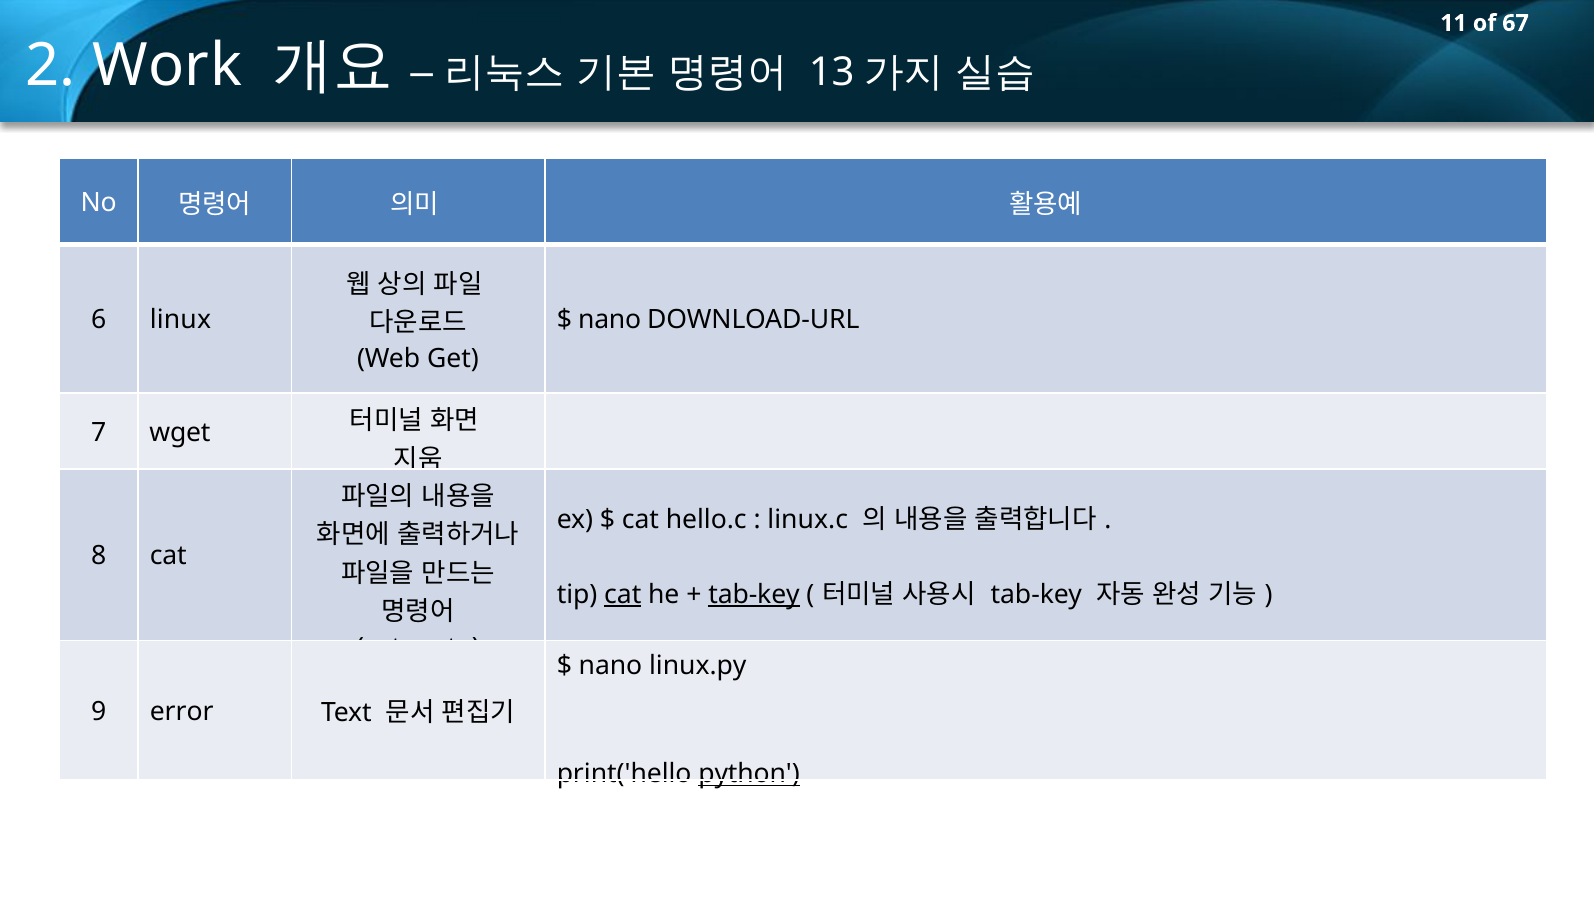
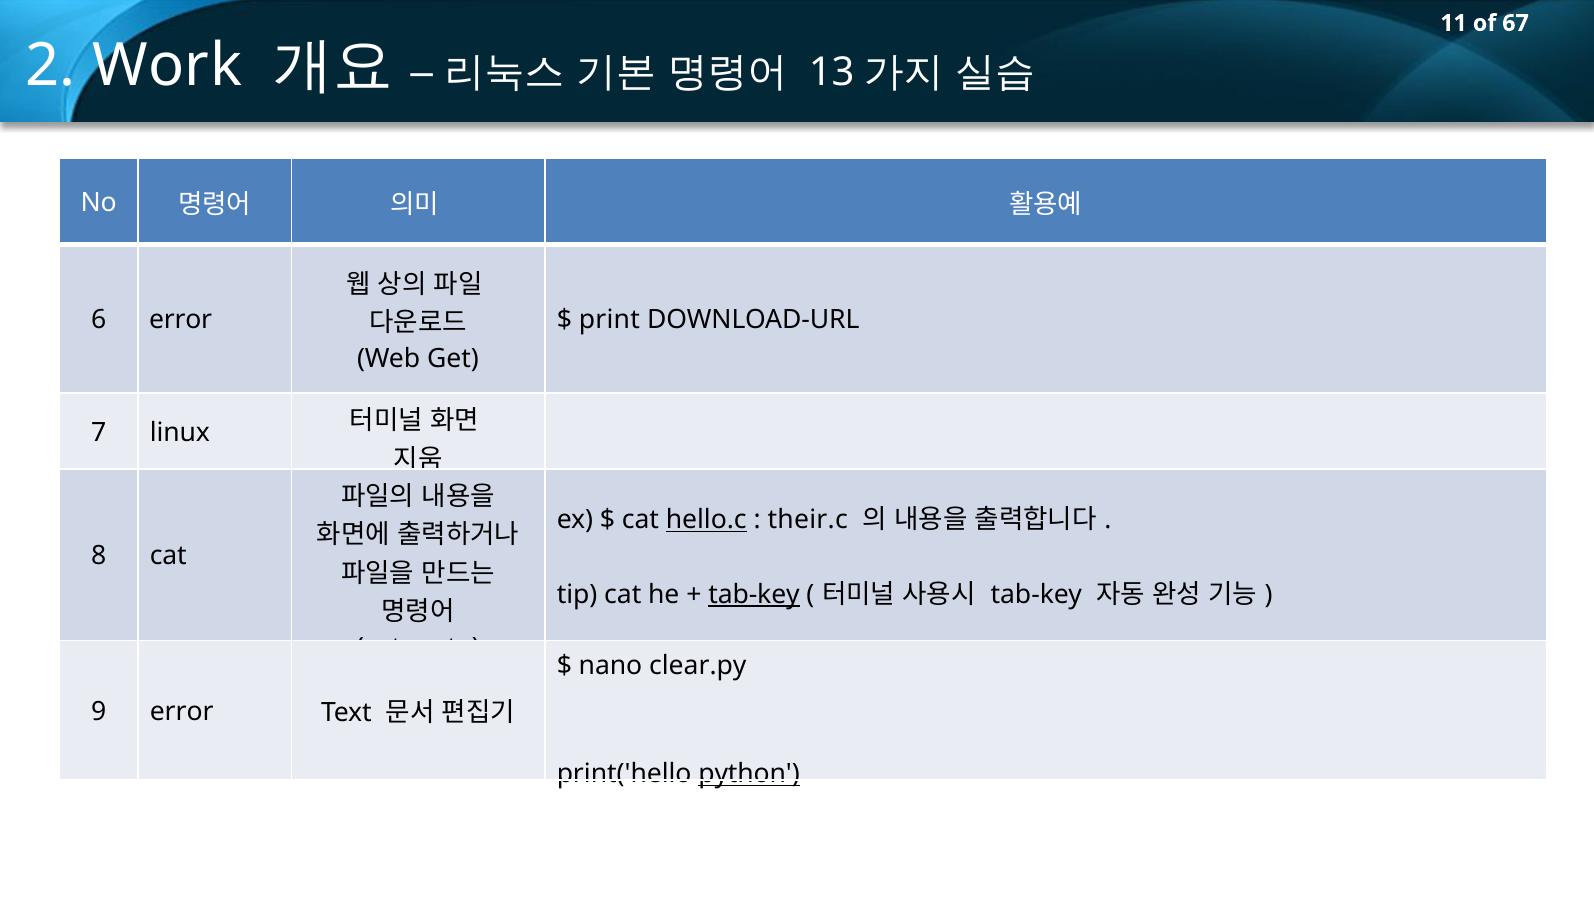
6 linux: linux -> error
nano at (610, 320): nano -> print
wget: wget -> linux
hello.c underline: none -> present
linux.c: linux.c -> their.c
cat at (623, 594) underline: present -> none
linux.py: linux.py -> clear.py
